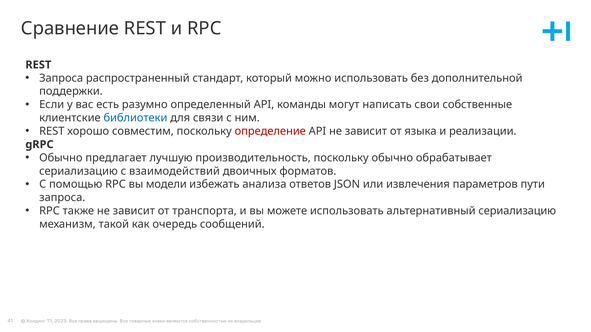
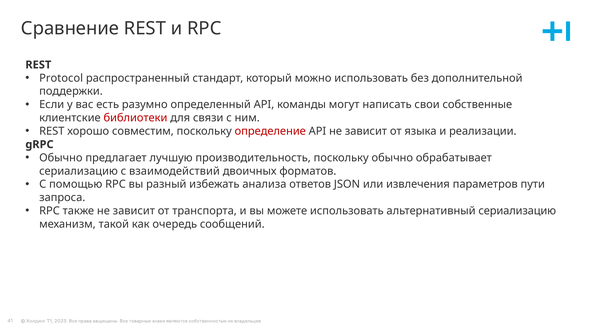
Запроса at (61, 78): Запроса -> Protocol
библиотеки colour: blue -> red
модели: модели -> разный
